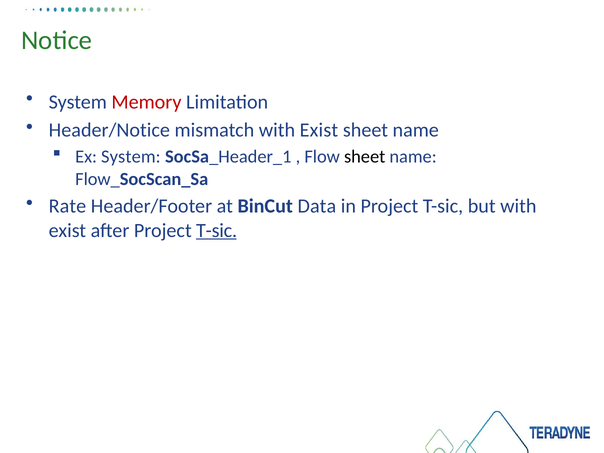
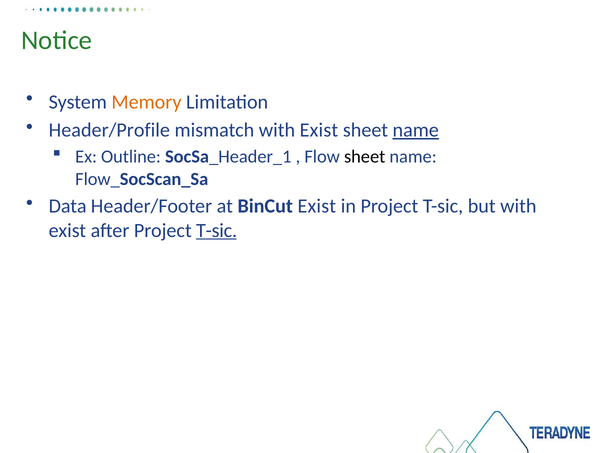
Memory colour: red -> orange
Header/Notice: Header/Notice -> Header/Profile
name at (416, 130) underline: none -> present
Ex System: System -> Outline
Rate: Rate -> Data
BinCut Data: Data -> Exist
